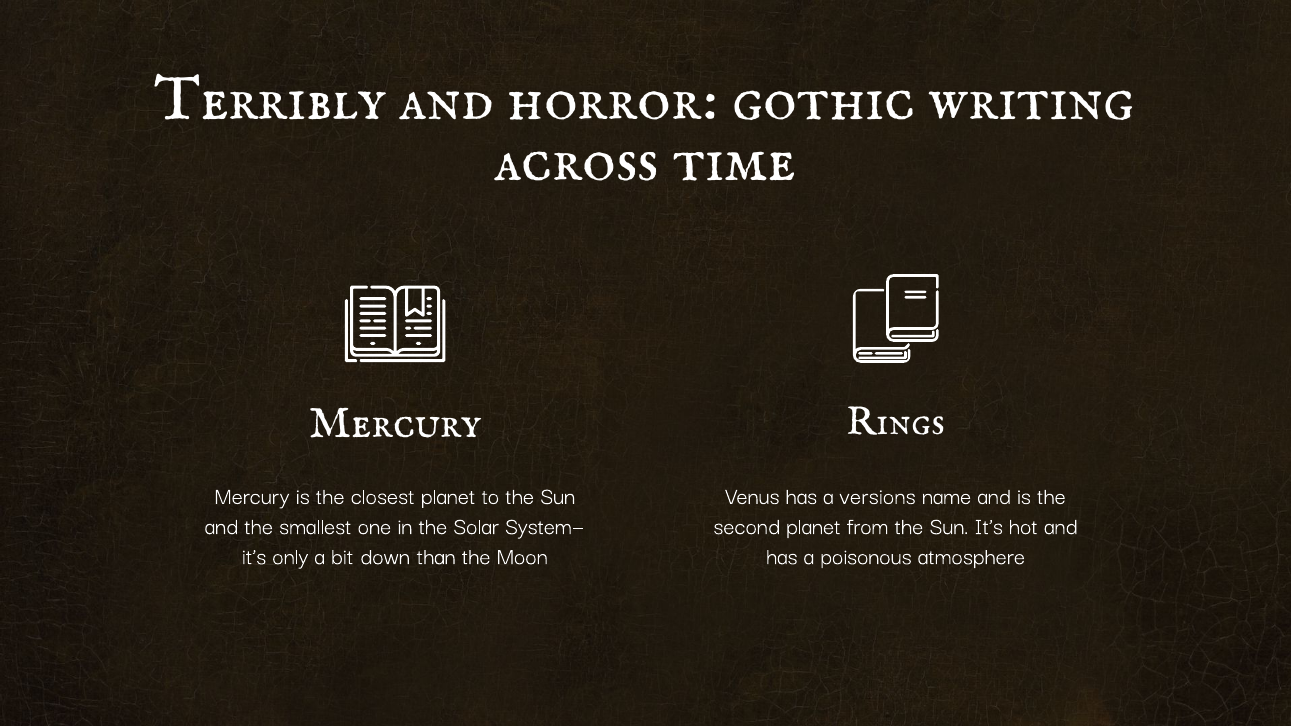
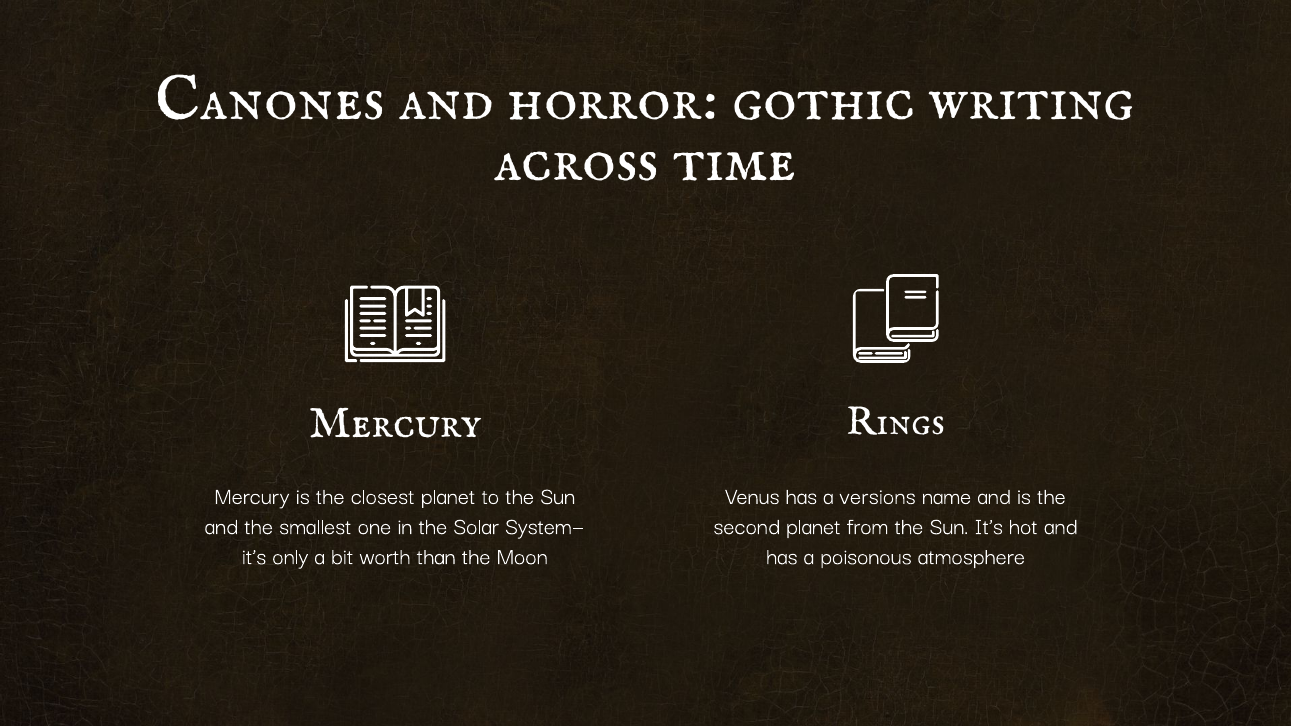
Terribly: Terribly -> Canones
down: down -> worth
